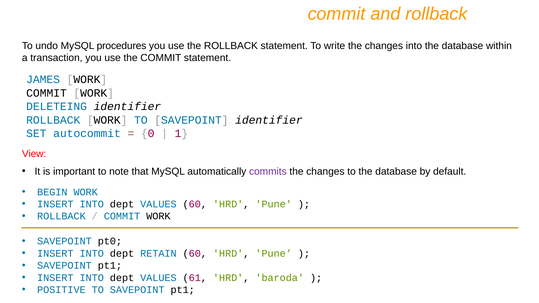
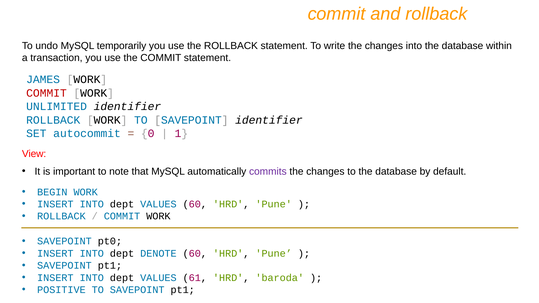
procedures: procedures -> temporarily
COMMIT at (46, 93) colour: black -> red
DELETEING: DELETEING -> UNLIMITED
RETAIN: RETAIN -> DENOTE
